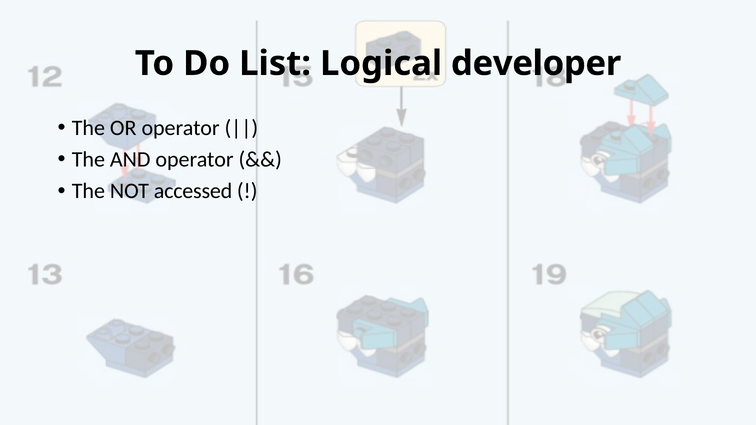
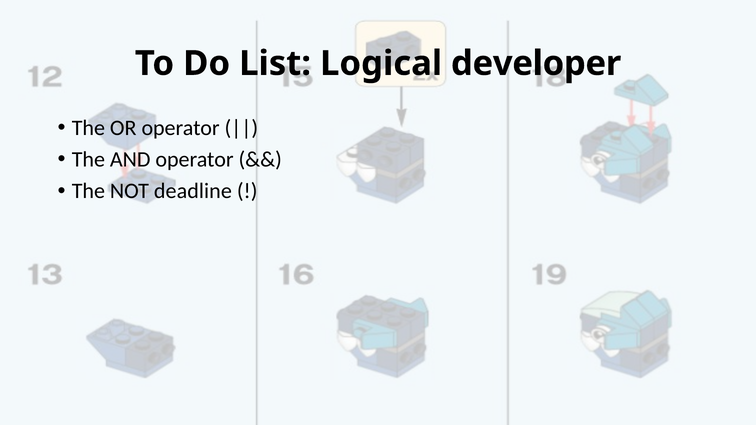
accessed: accessed -> deadline
